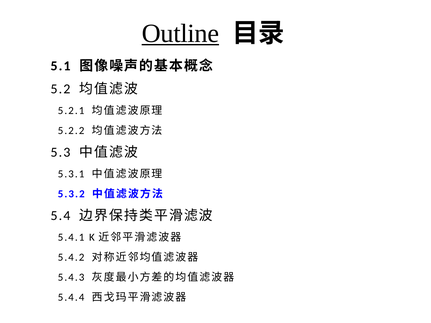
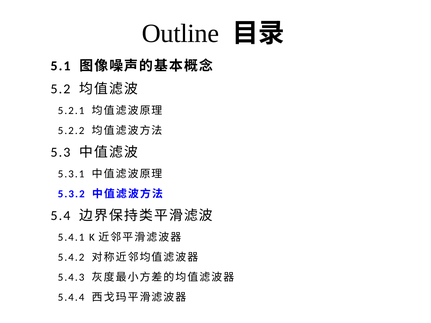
Outline underline: present -> none
